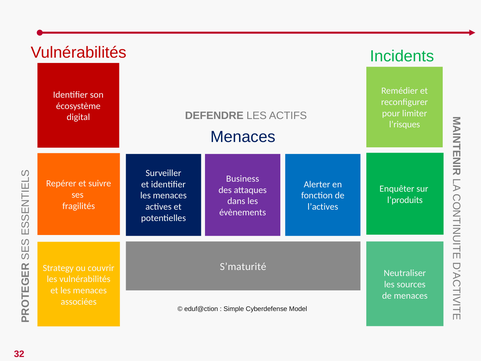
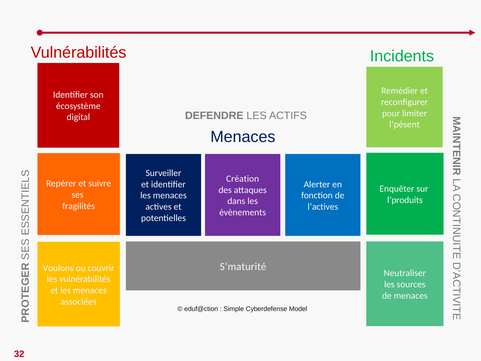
l’risques: l’risques -> l’pèsent
Business: Business -> Création
Strategy: Strategy -> Voulons
